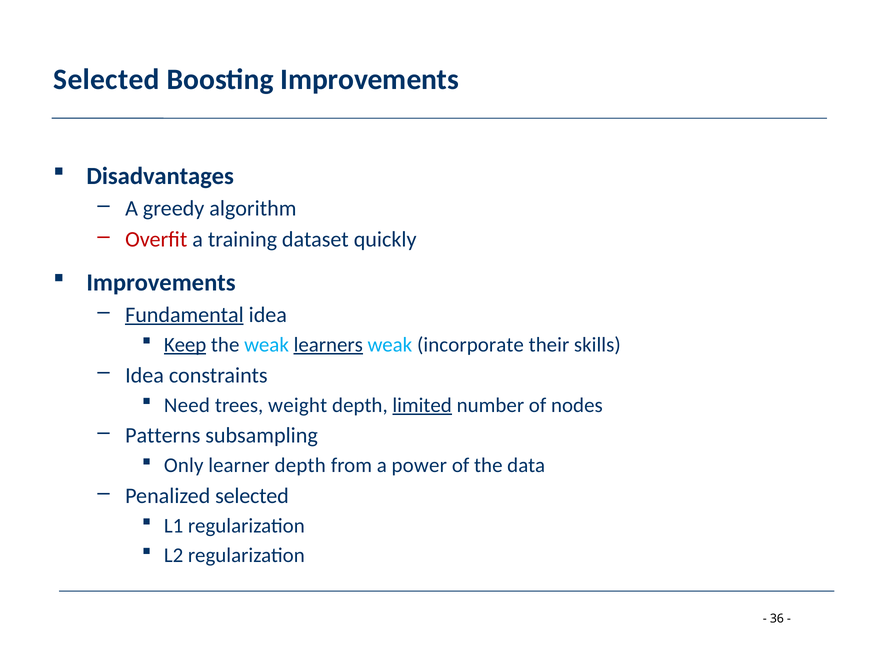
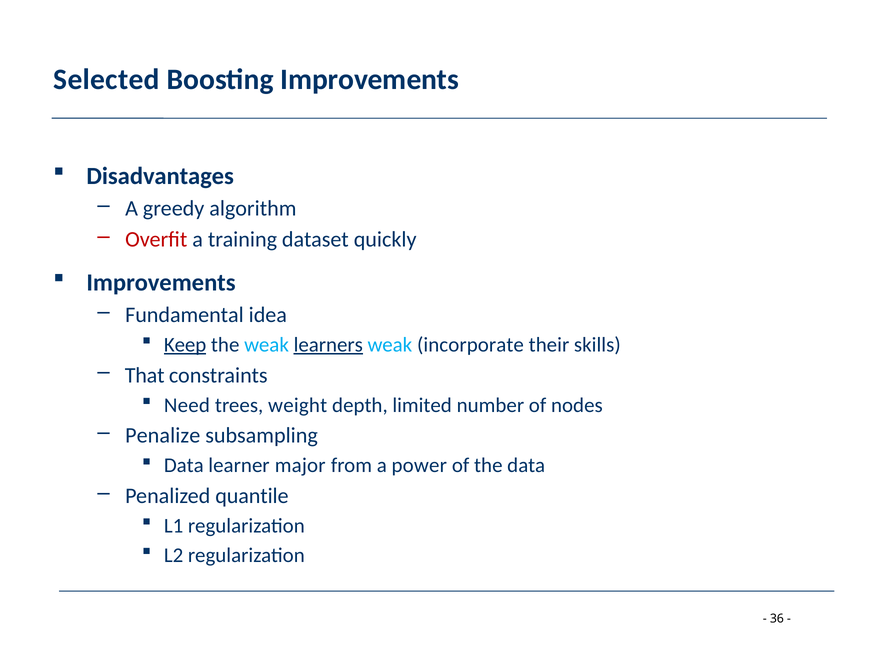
Fundamental underline: present -> none
Idea at (145, 375): Idea -> That
limited underline: present -> none
Patterns: Patterns -> Penalize
Only at (184, 465): Only -> Data
learner depth: depth -> major
Penalized selected: selected -> quantile
